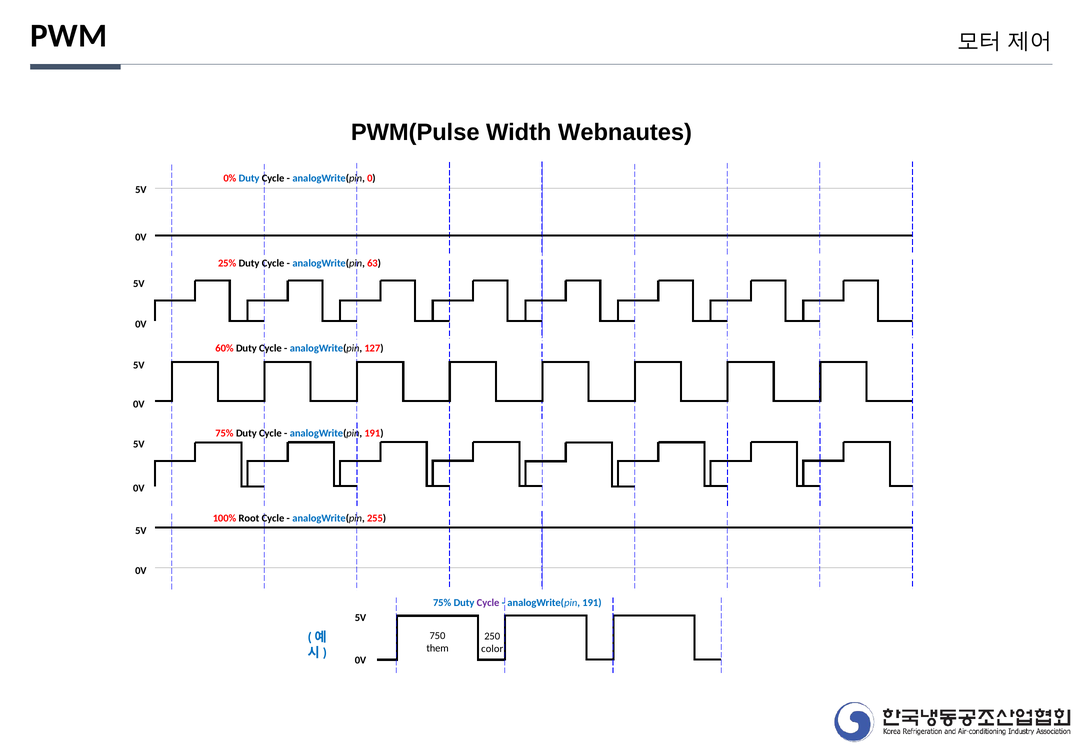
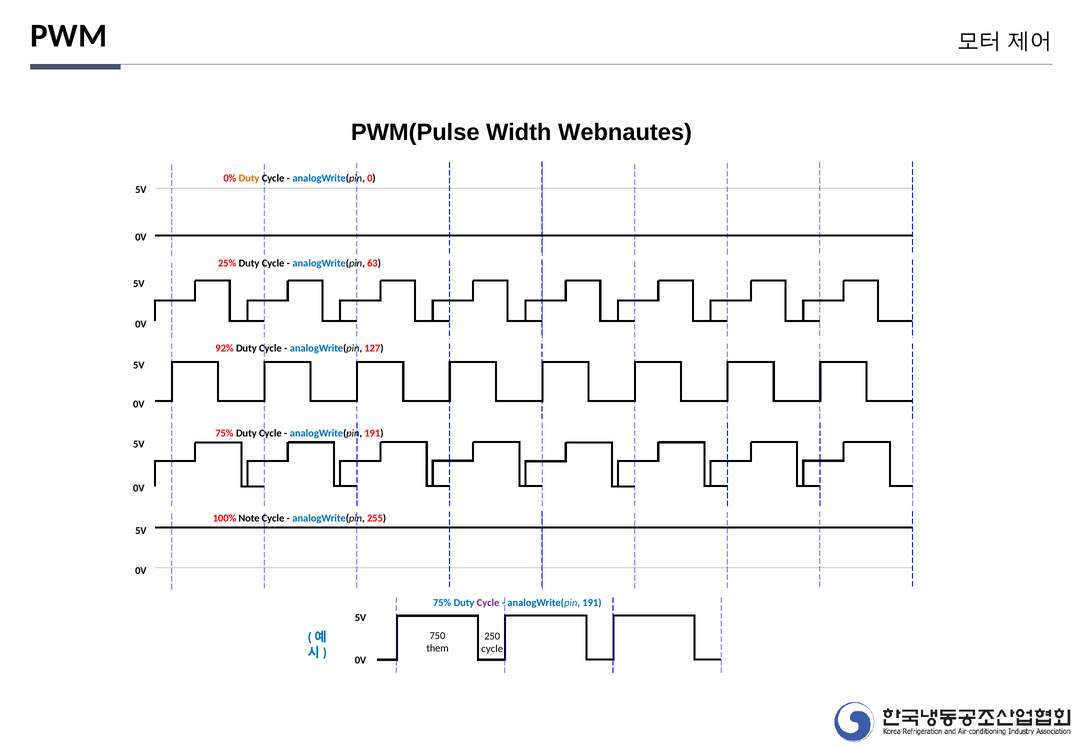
Duty at (249, 178) colour: blue -> orange
60%: 60% -> 92%
Root: Root -> Note
color at (492, 649): color -> cycle
